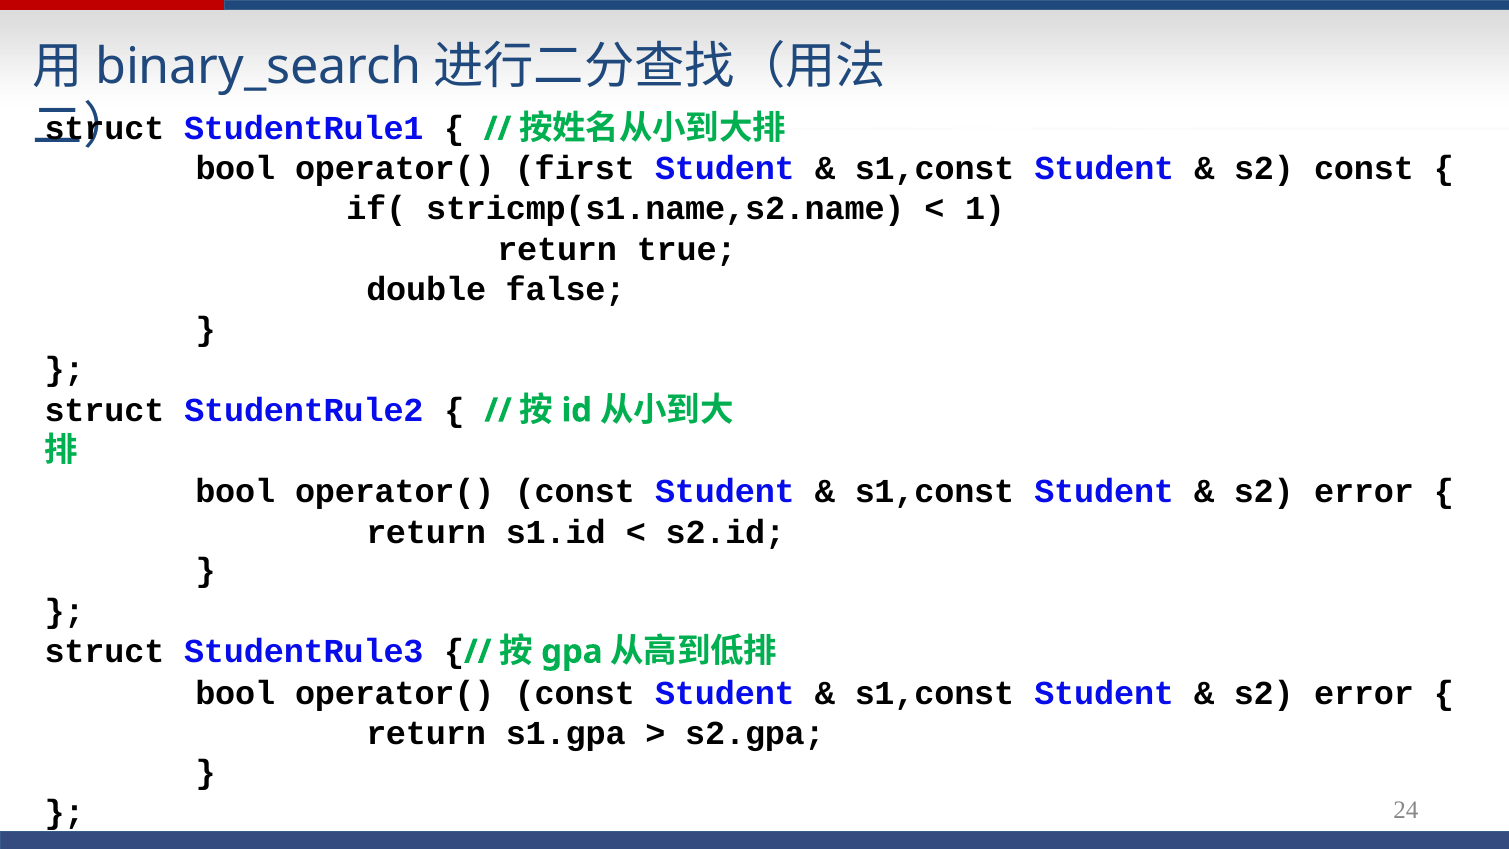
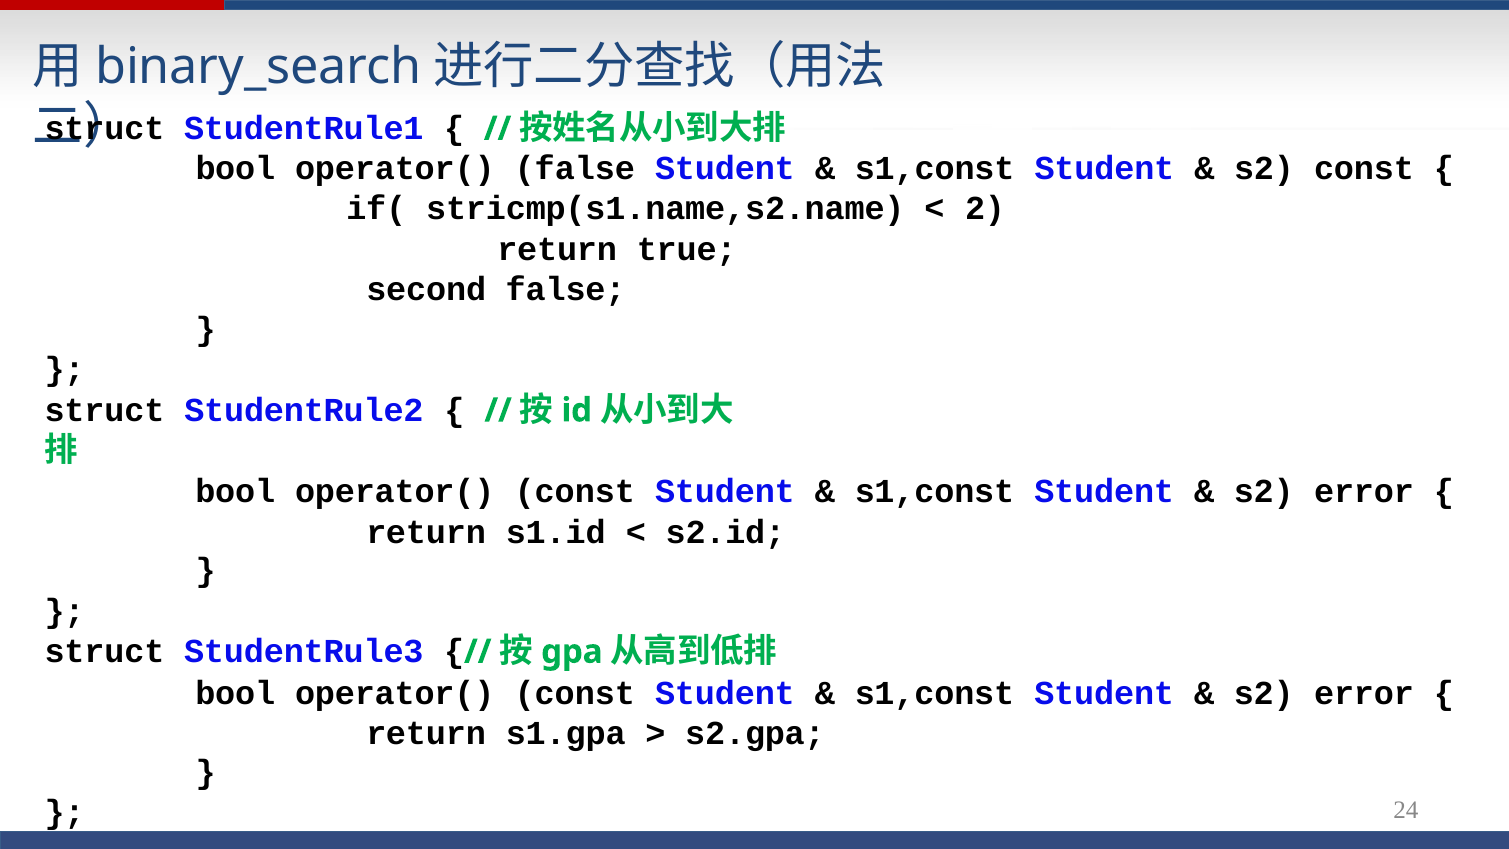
operator( first: first -> false
1: 1 -> 2
double: double -> second
